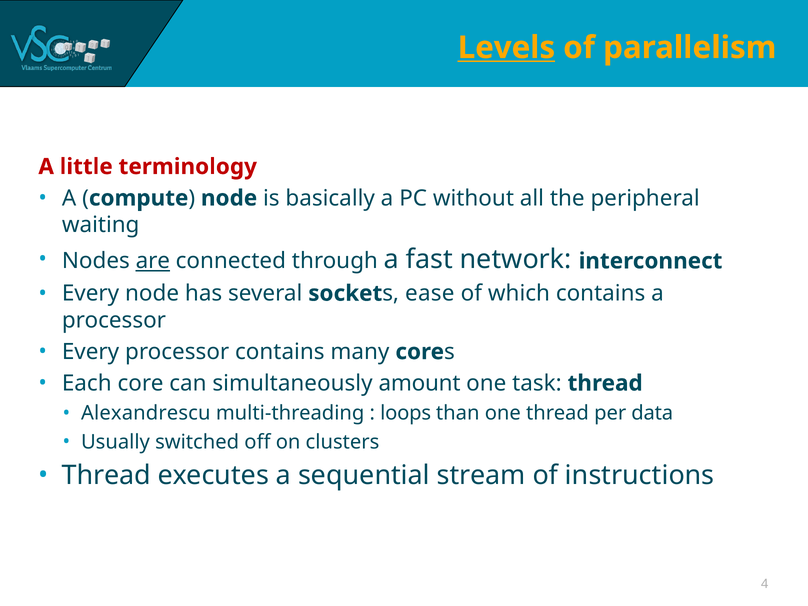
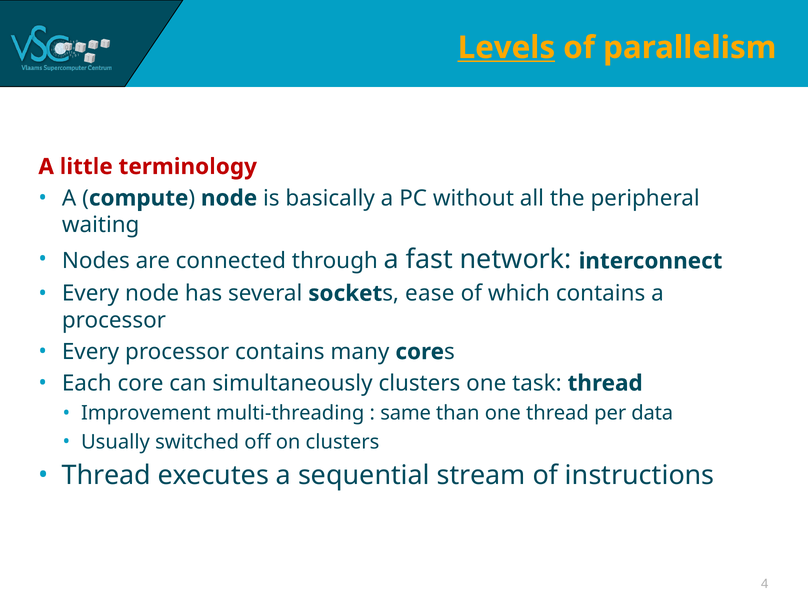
are underline: present -> none
simultaneously amount: amount -> clusters
Alexandrescu: Alexandrescu -> Improvement
loops: loops -> same
